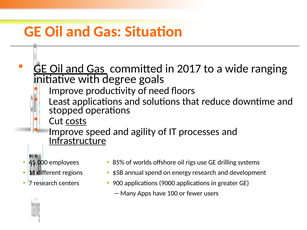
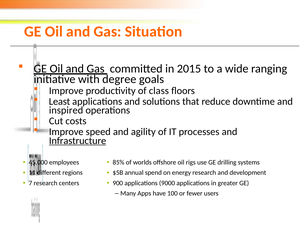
2017: 2017 -> 2015
need: need -> class
stopped: stopped -> inspired
costs underline: present -> none
